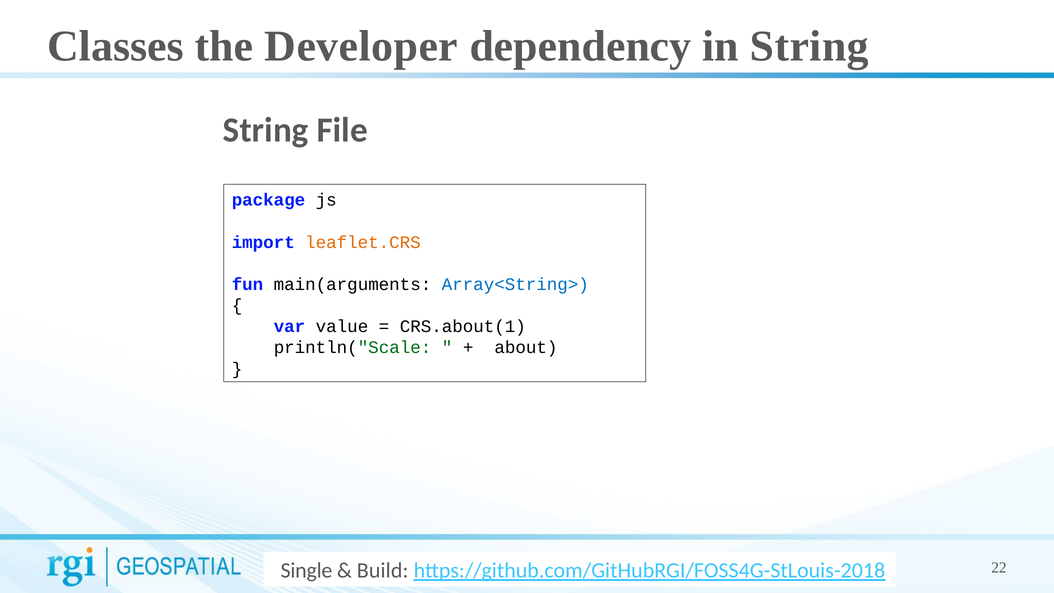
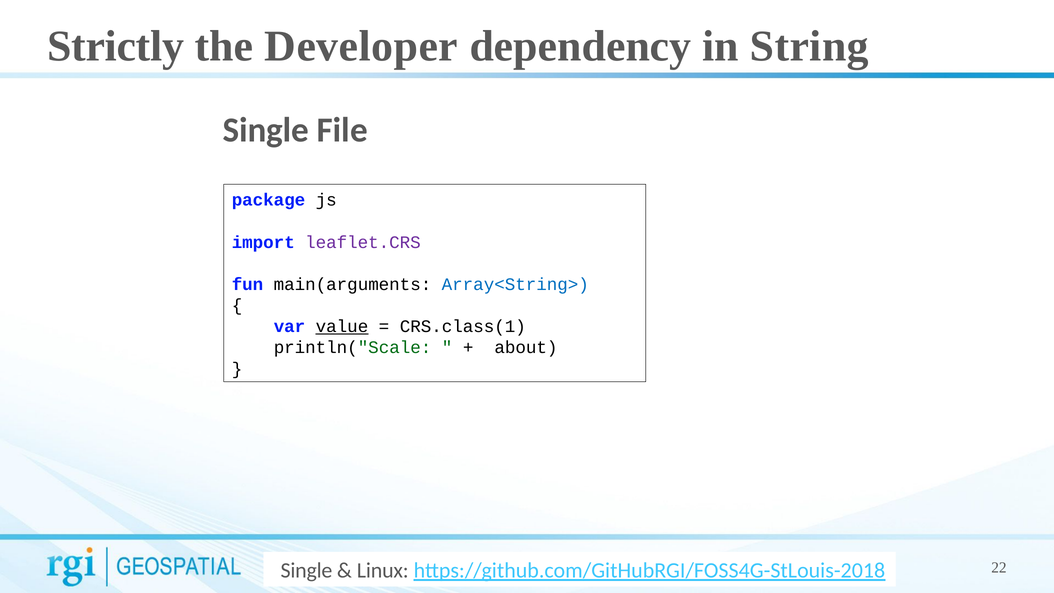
Classes: Classes -> Strictly
String at (266, 130): String -> Single
leaflet.CRS colour: orange -> purple
value underline: none -> present
CRS.about(1: CRS.about(1 -> CRS.class(1
Build: Build -> Linux
